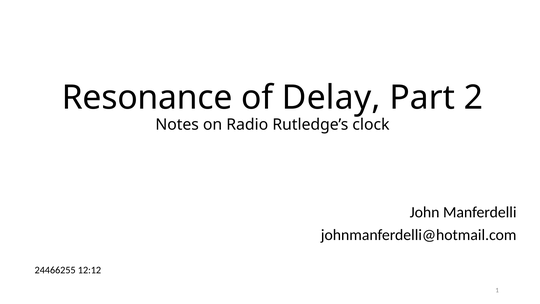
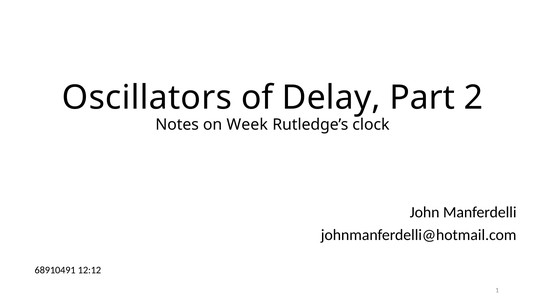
Resonance: Resonance -> Oscillators
Radio: Radio -> Week
24466255: 24466255 -> 68910491
